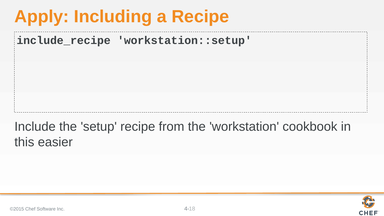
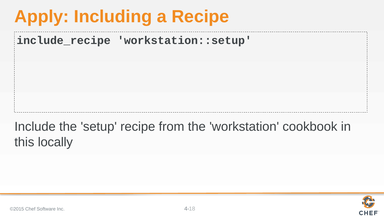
easier: easier -> locally
